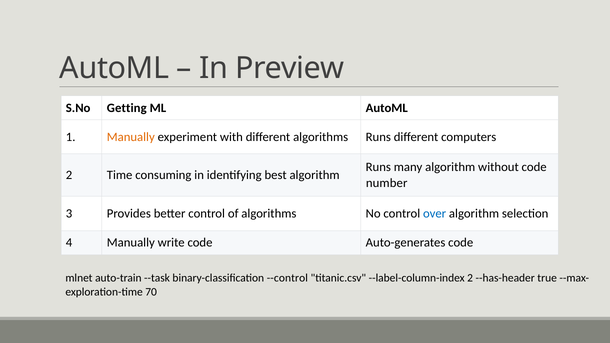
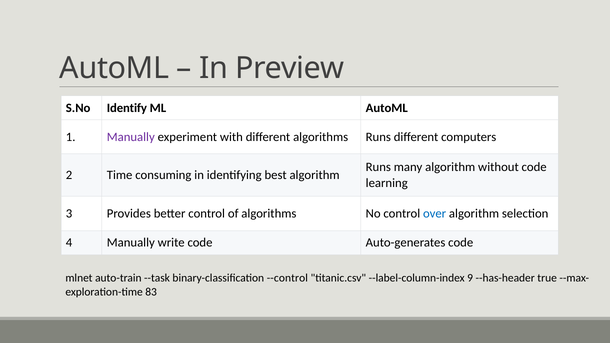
Getting: Getting -> Identify
Manually at (131, 137) colour: orange -> purple
number: number -> learning
--label-column-index 2: 2 -> 9
70: 70 -> 83
